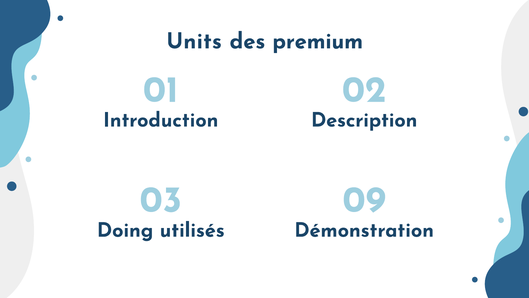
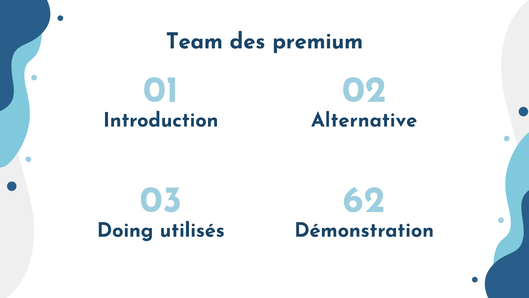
Units: Units -> Team
Description: Description -> Alternative
09: 09 -> 62
